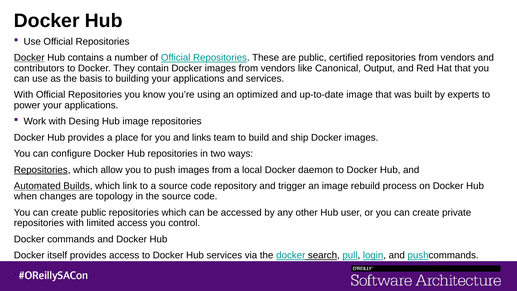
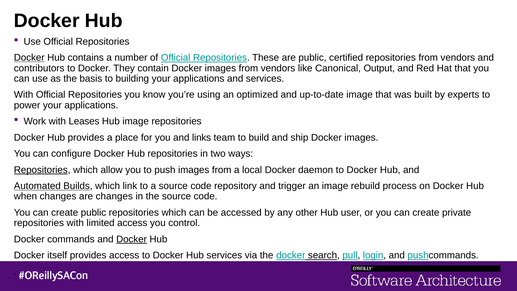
Desing: Desing -> Leases
are topology: topology -> changes
Docker at (132, 239) underline: none -> present
